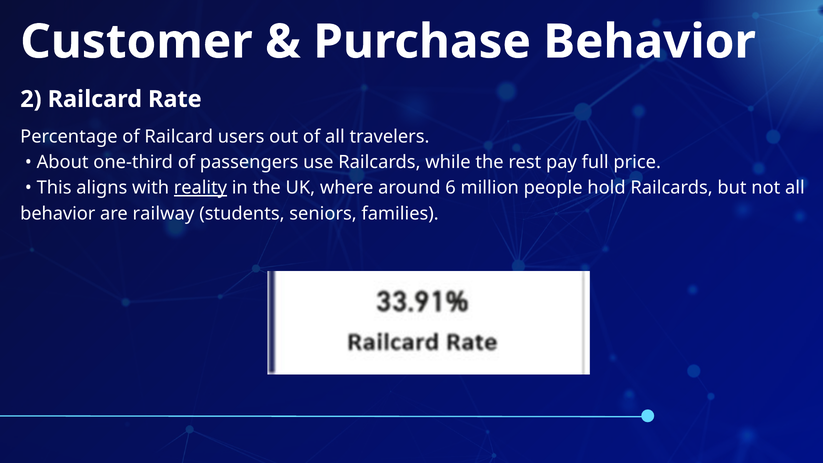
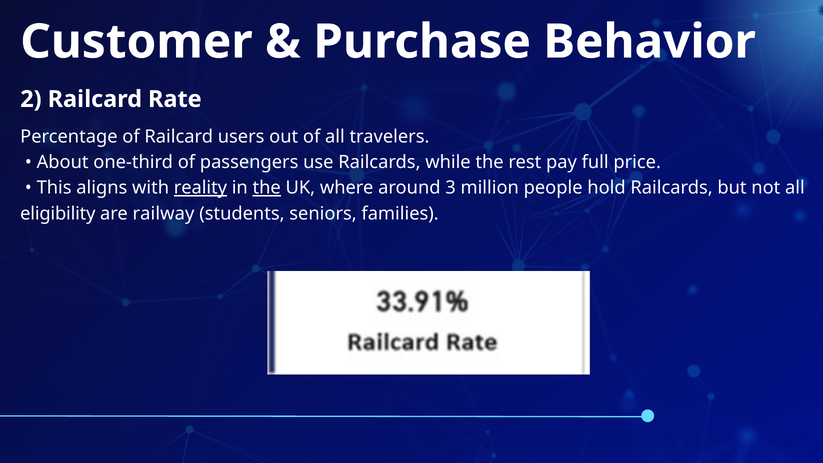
the at (267, 188) underline: none -> present
6: 6 -> 3
behavior at (58, 214): behavior -> eligibility
